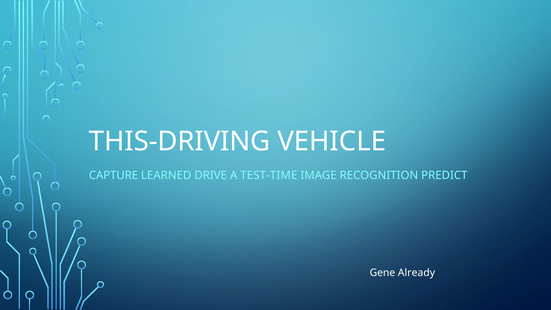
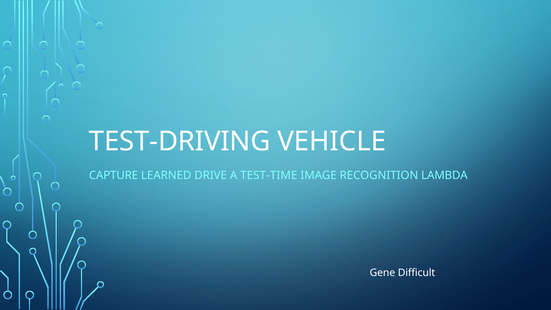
THIS-DRIVING: THIS-DRIVING -> TEST-DRIVING
PREDICT: PREDICT -> LAMBDA
Already: Already -> Difficult
